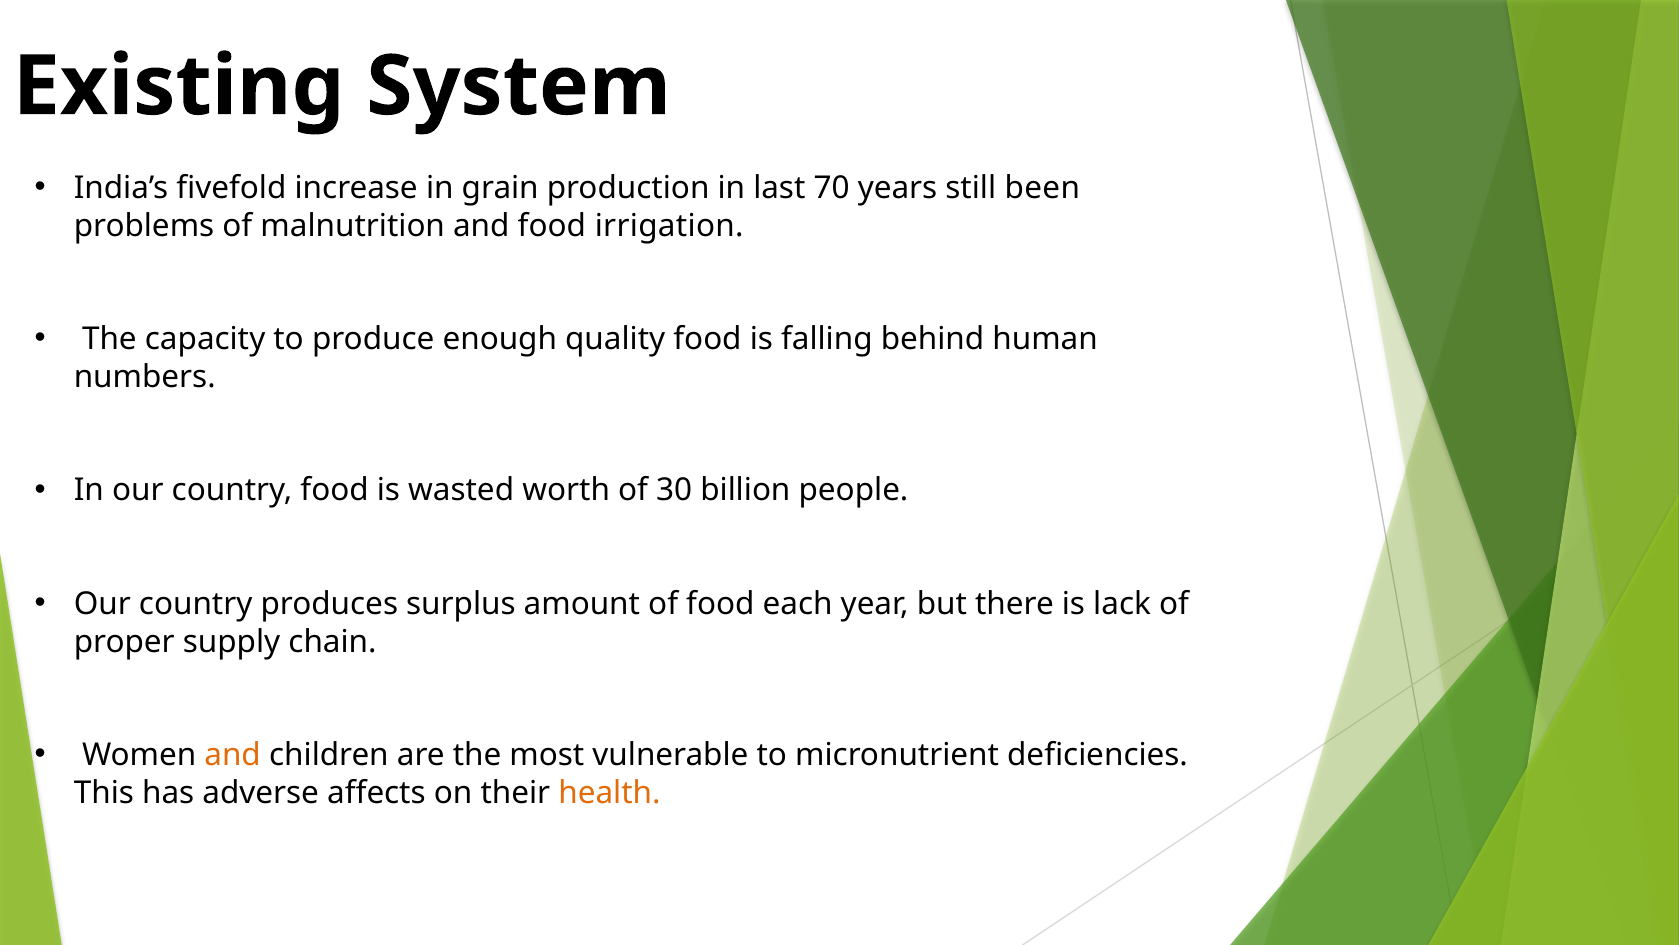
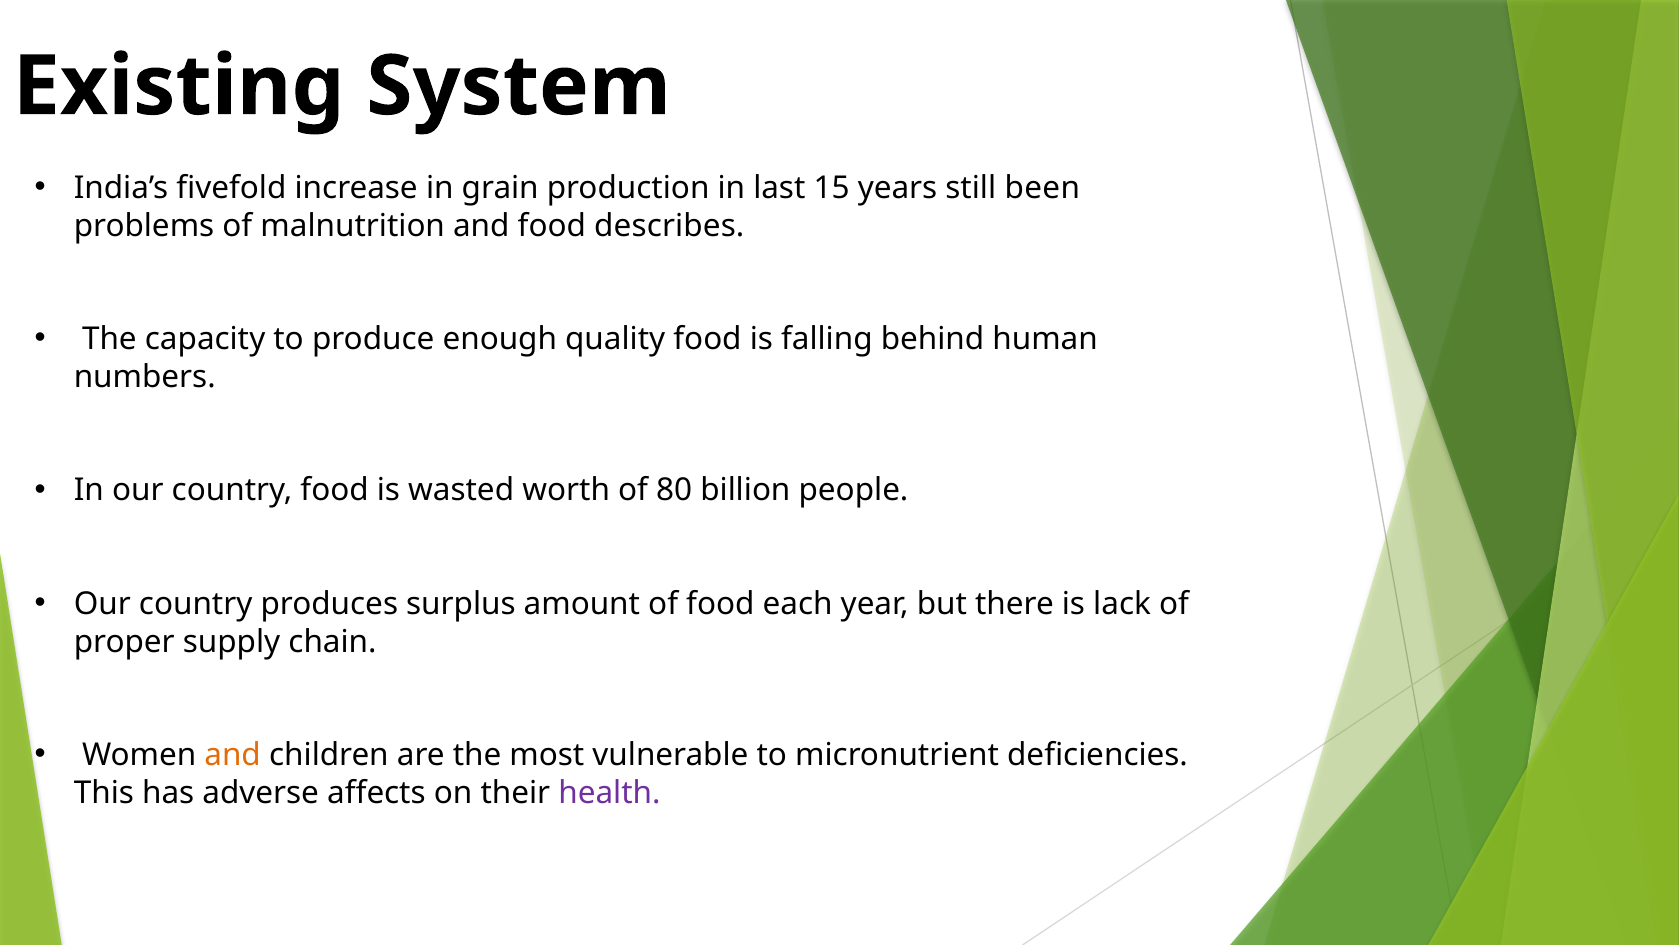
70: 70 -> 15
irrigation: irrigation -> describes
30: 30 -> 80
health colour: orange -> purple
